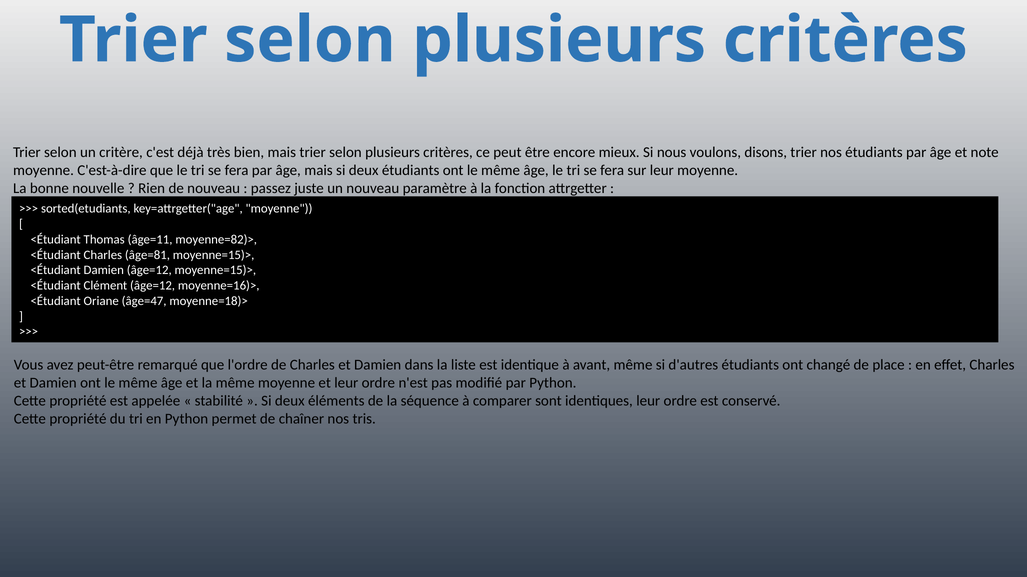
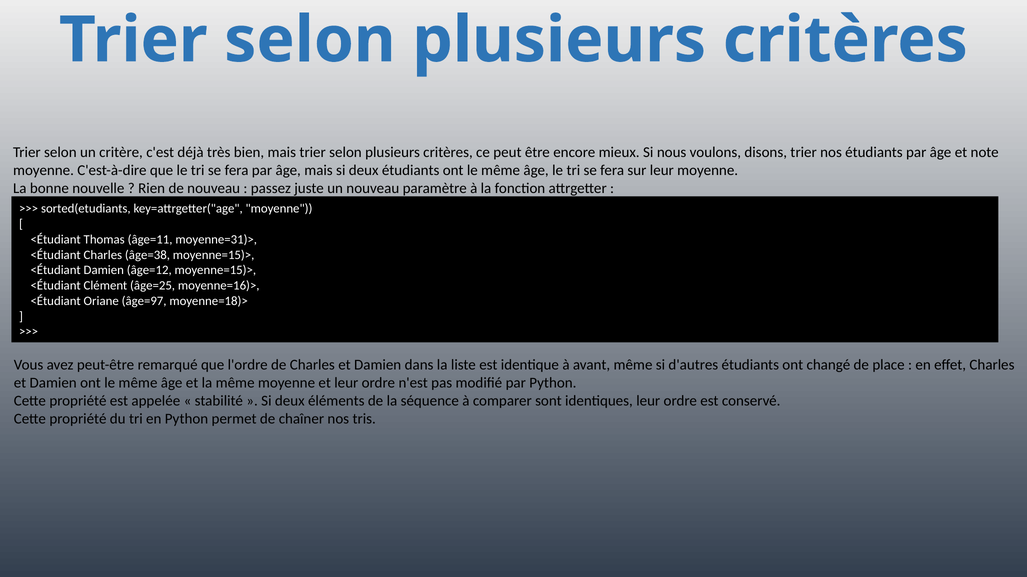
moyenne=82)>: moyenne=82)> -> moyenne=31)>
âge=81: âge=81 -> âge=38
Clément âge=12: âge=12 -> âge=25
âge=47: âge=47 -> âge=97
